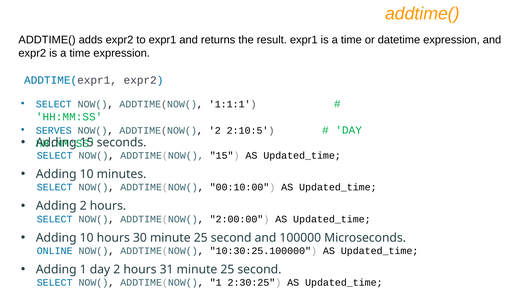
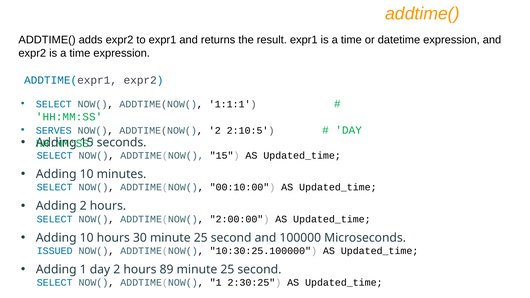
ONLINE: ONLINE -> ISSUED
31: 31 -> 89
